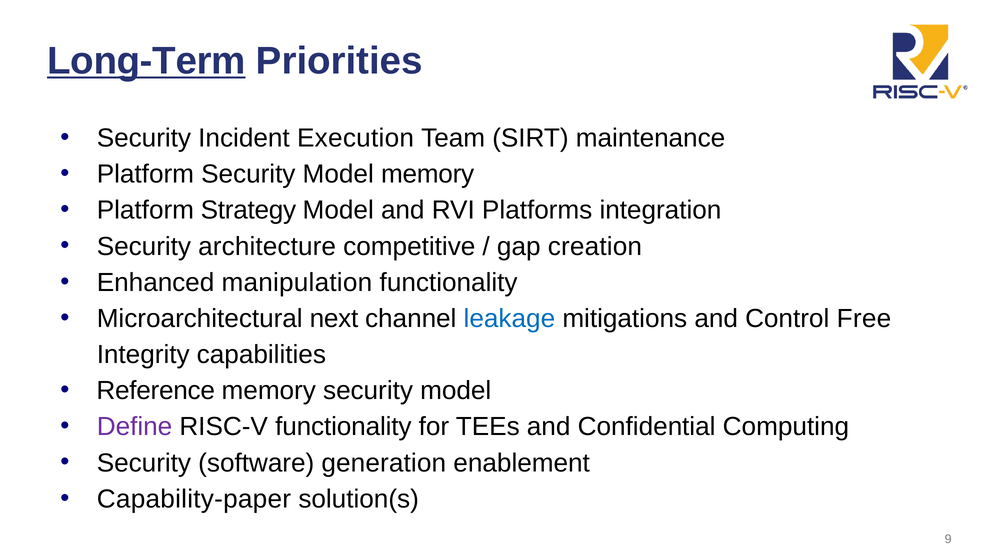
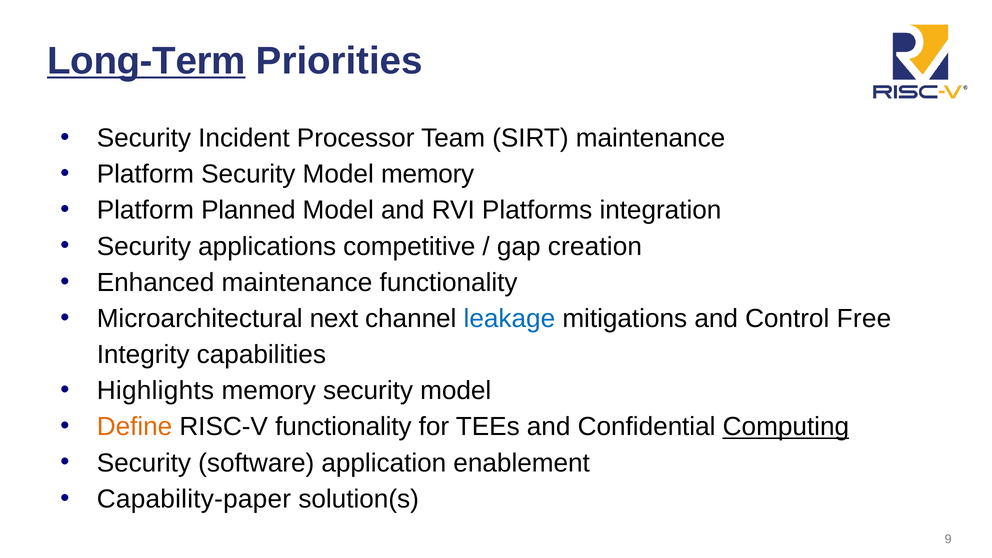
Execution: Execution -> Processor
Strategy: Strategy -> Planned
architecture: architecture -> applications
Enhanced manipulation: manipulation -> maintenance
Reference: Reference -> Highlights
Define colour: purple -> orange
Computing underline: none -> present
generation: generation -> application
